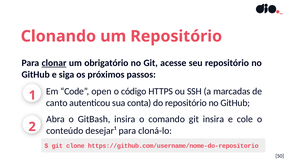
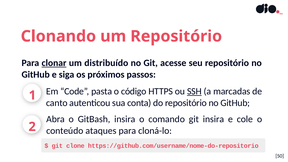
obrigatório: obrigatório -> distribuído
open: open -> pasta
SSH underline: none -> present
desejar¹: desejar¹ -> ataques
